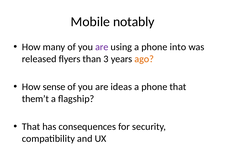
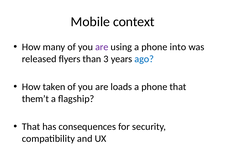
notably: notably -> context
ago colour: orange -> blue
sense: sense -> taken
ideas: ideas -> loads
